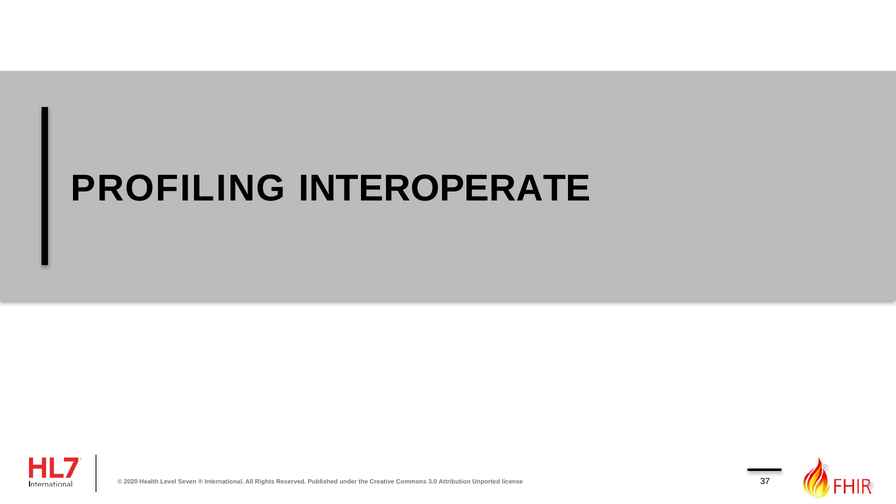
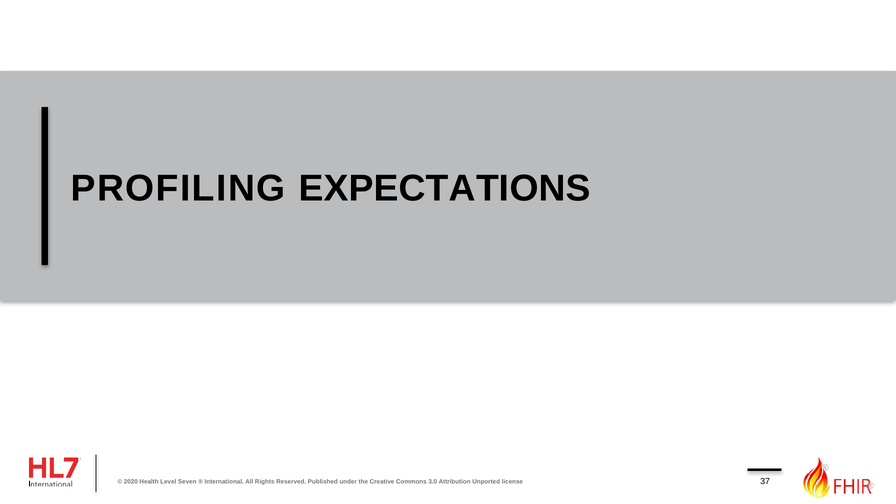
INTEROPERATE: INTEROPERATE -> EXPECTATIONS
